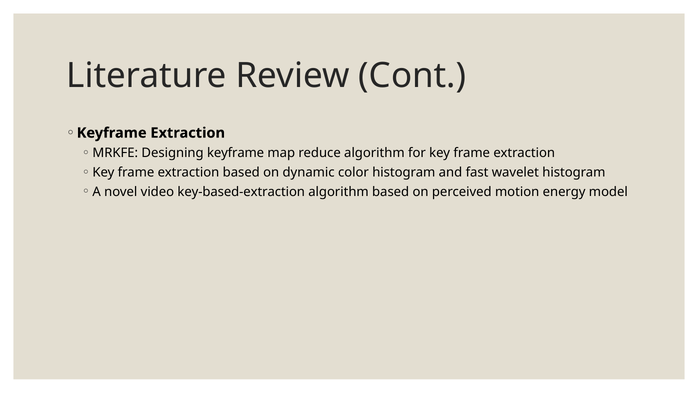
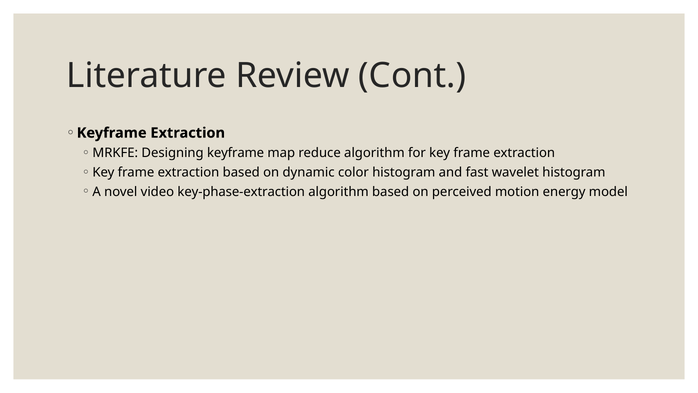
key-based-extraction: key-based-extraction -> key-phase-extraction
